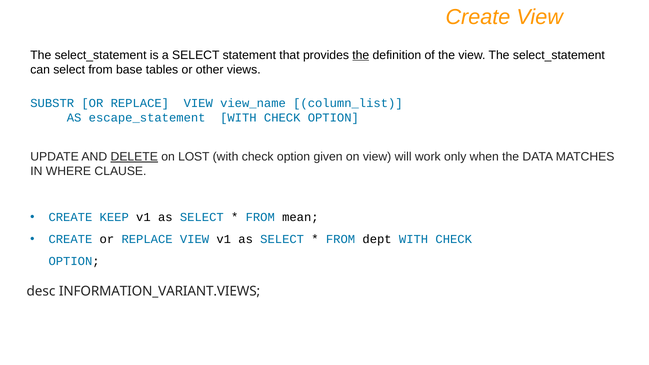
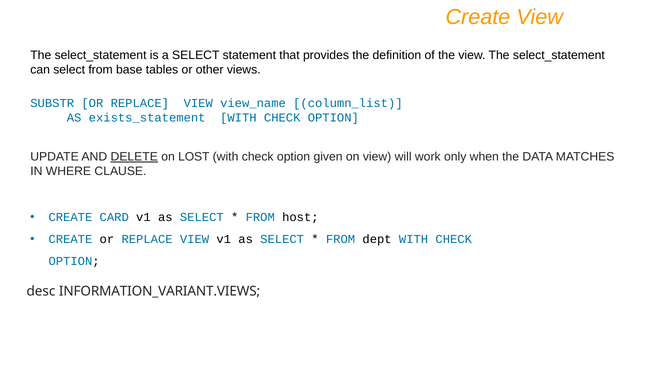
the at (361, 55) underline: present -> none
escape_statement: escape_statement -> exists_statement
KEEP: KEEP -> CARD
mean: mean -> host
